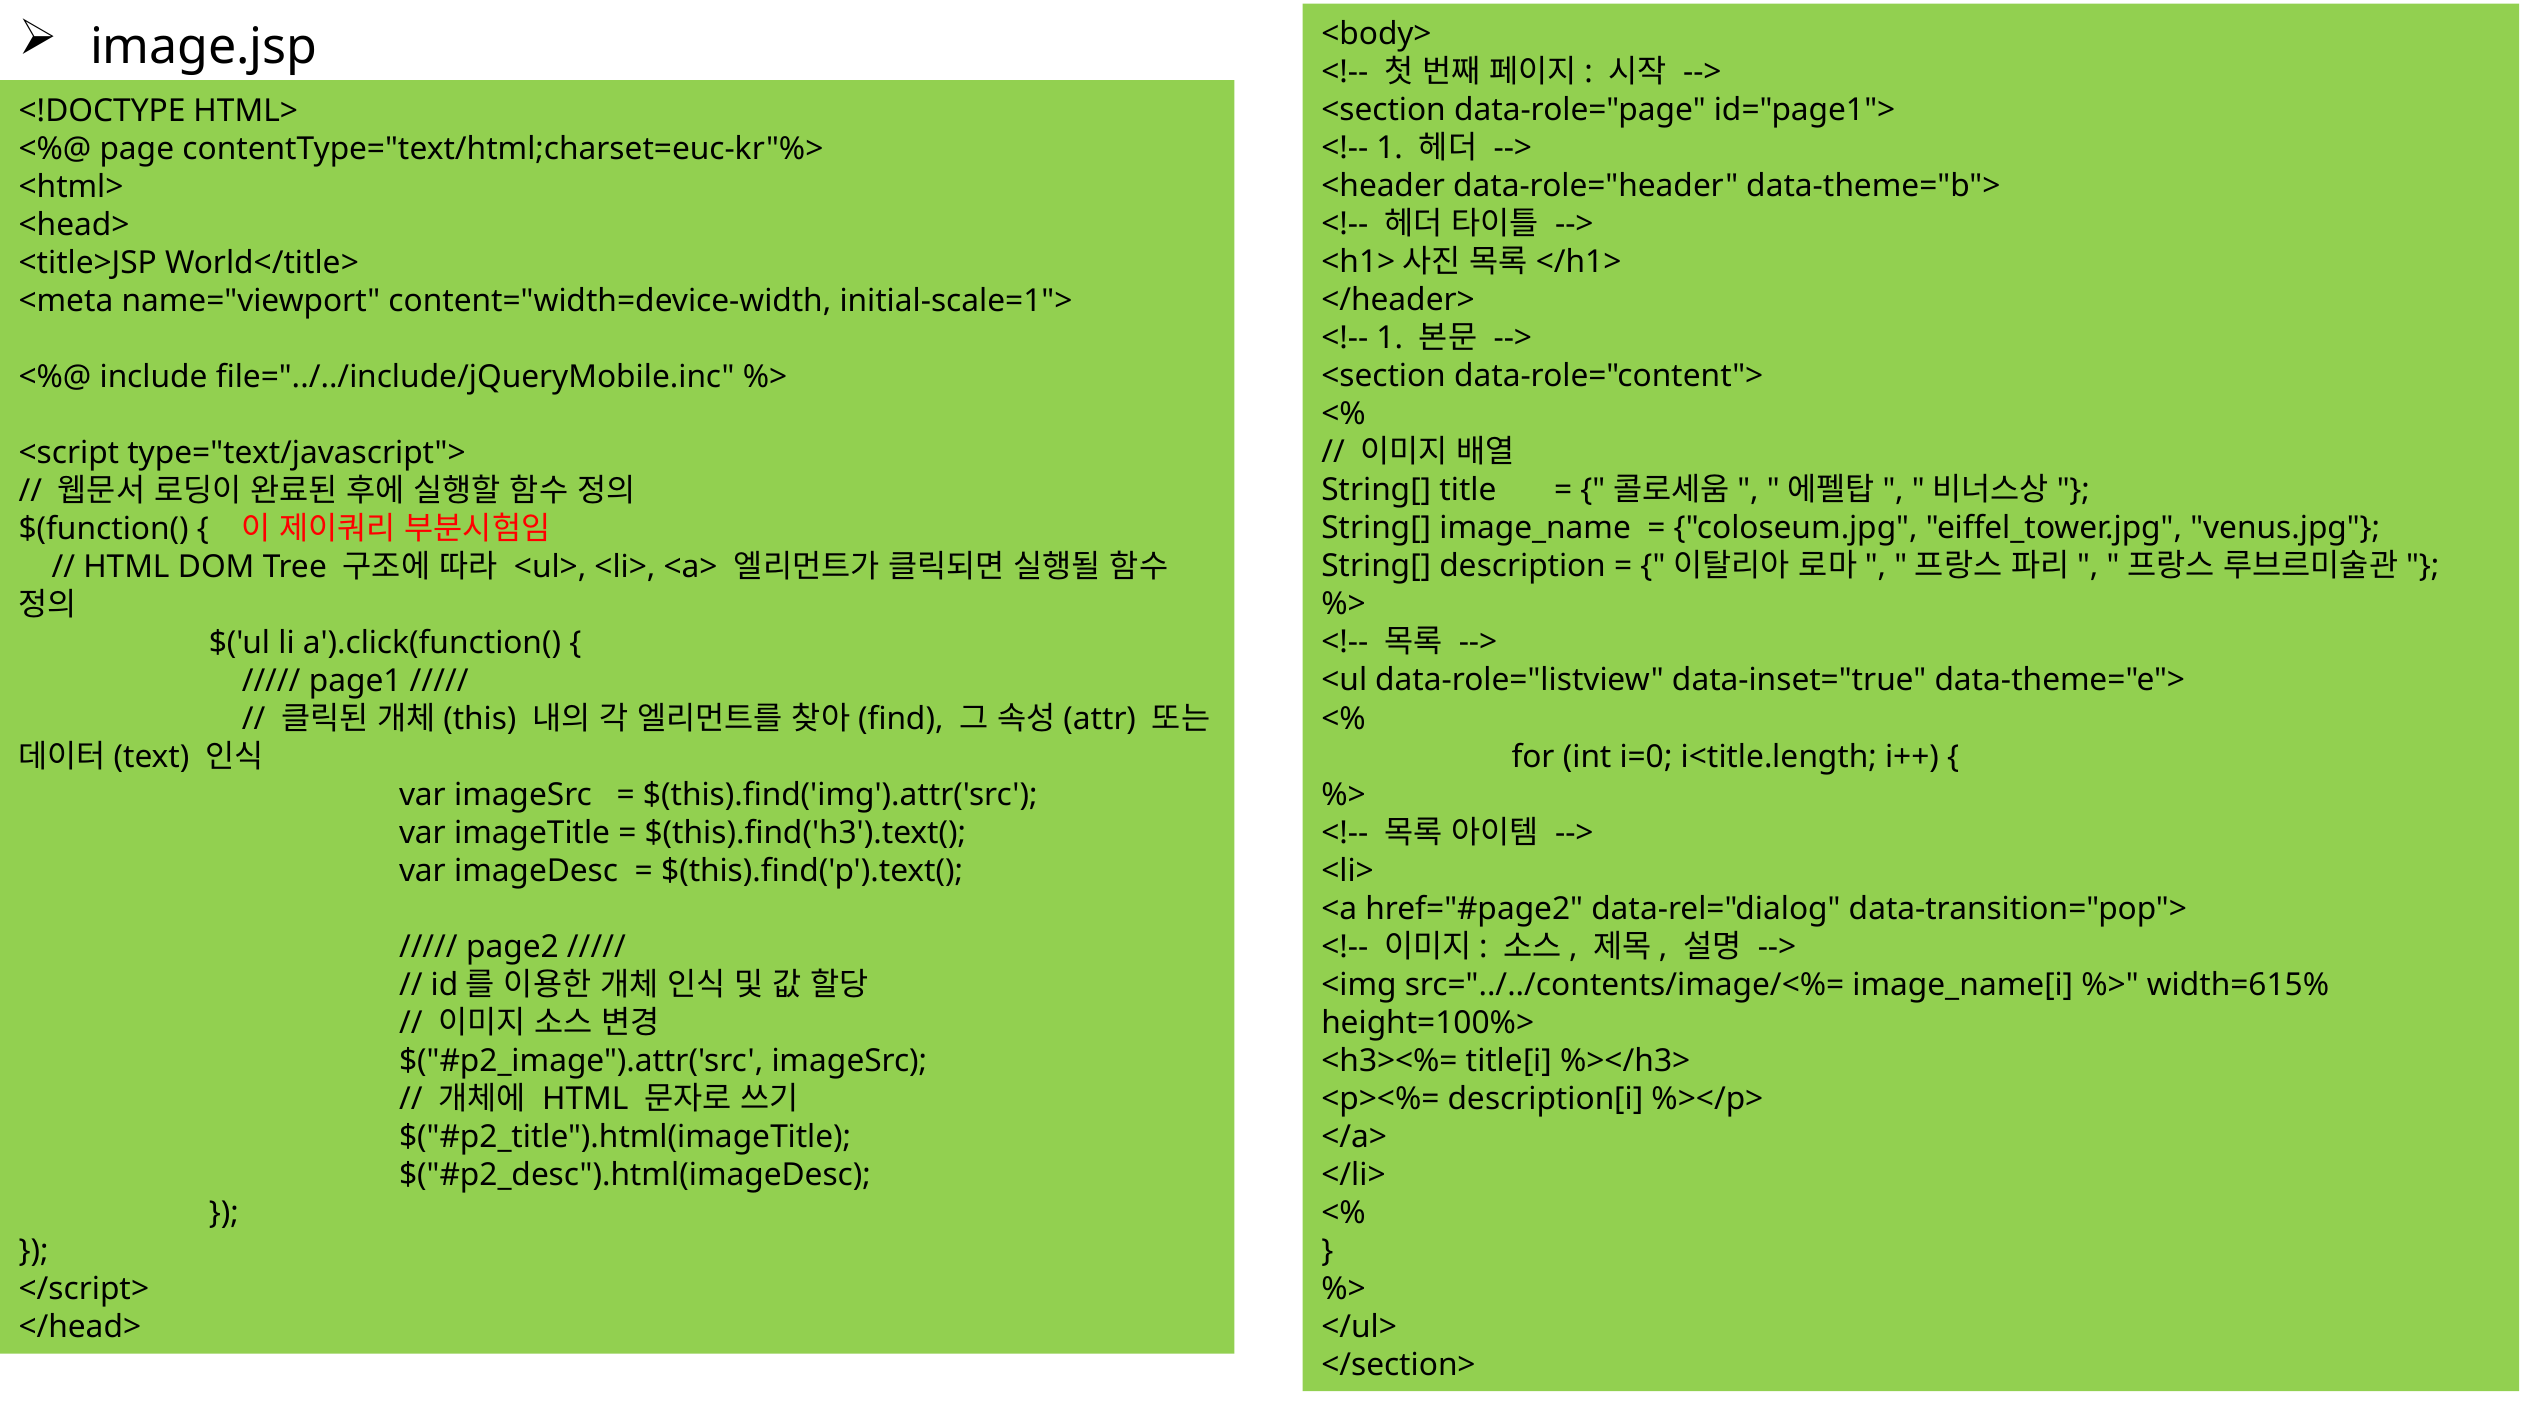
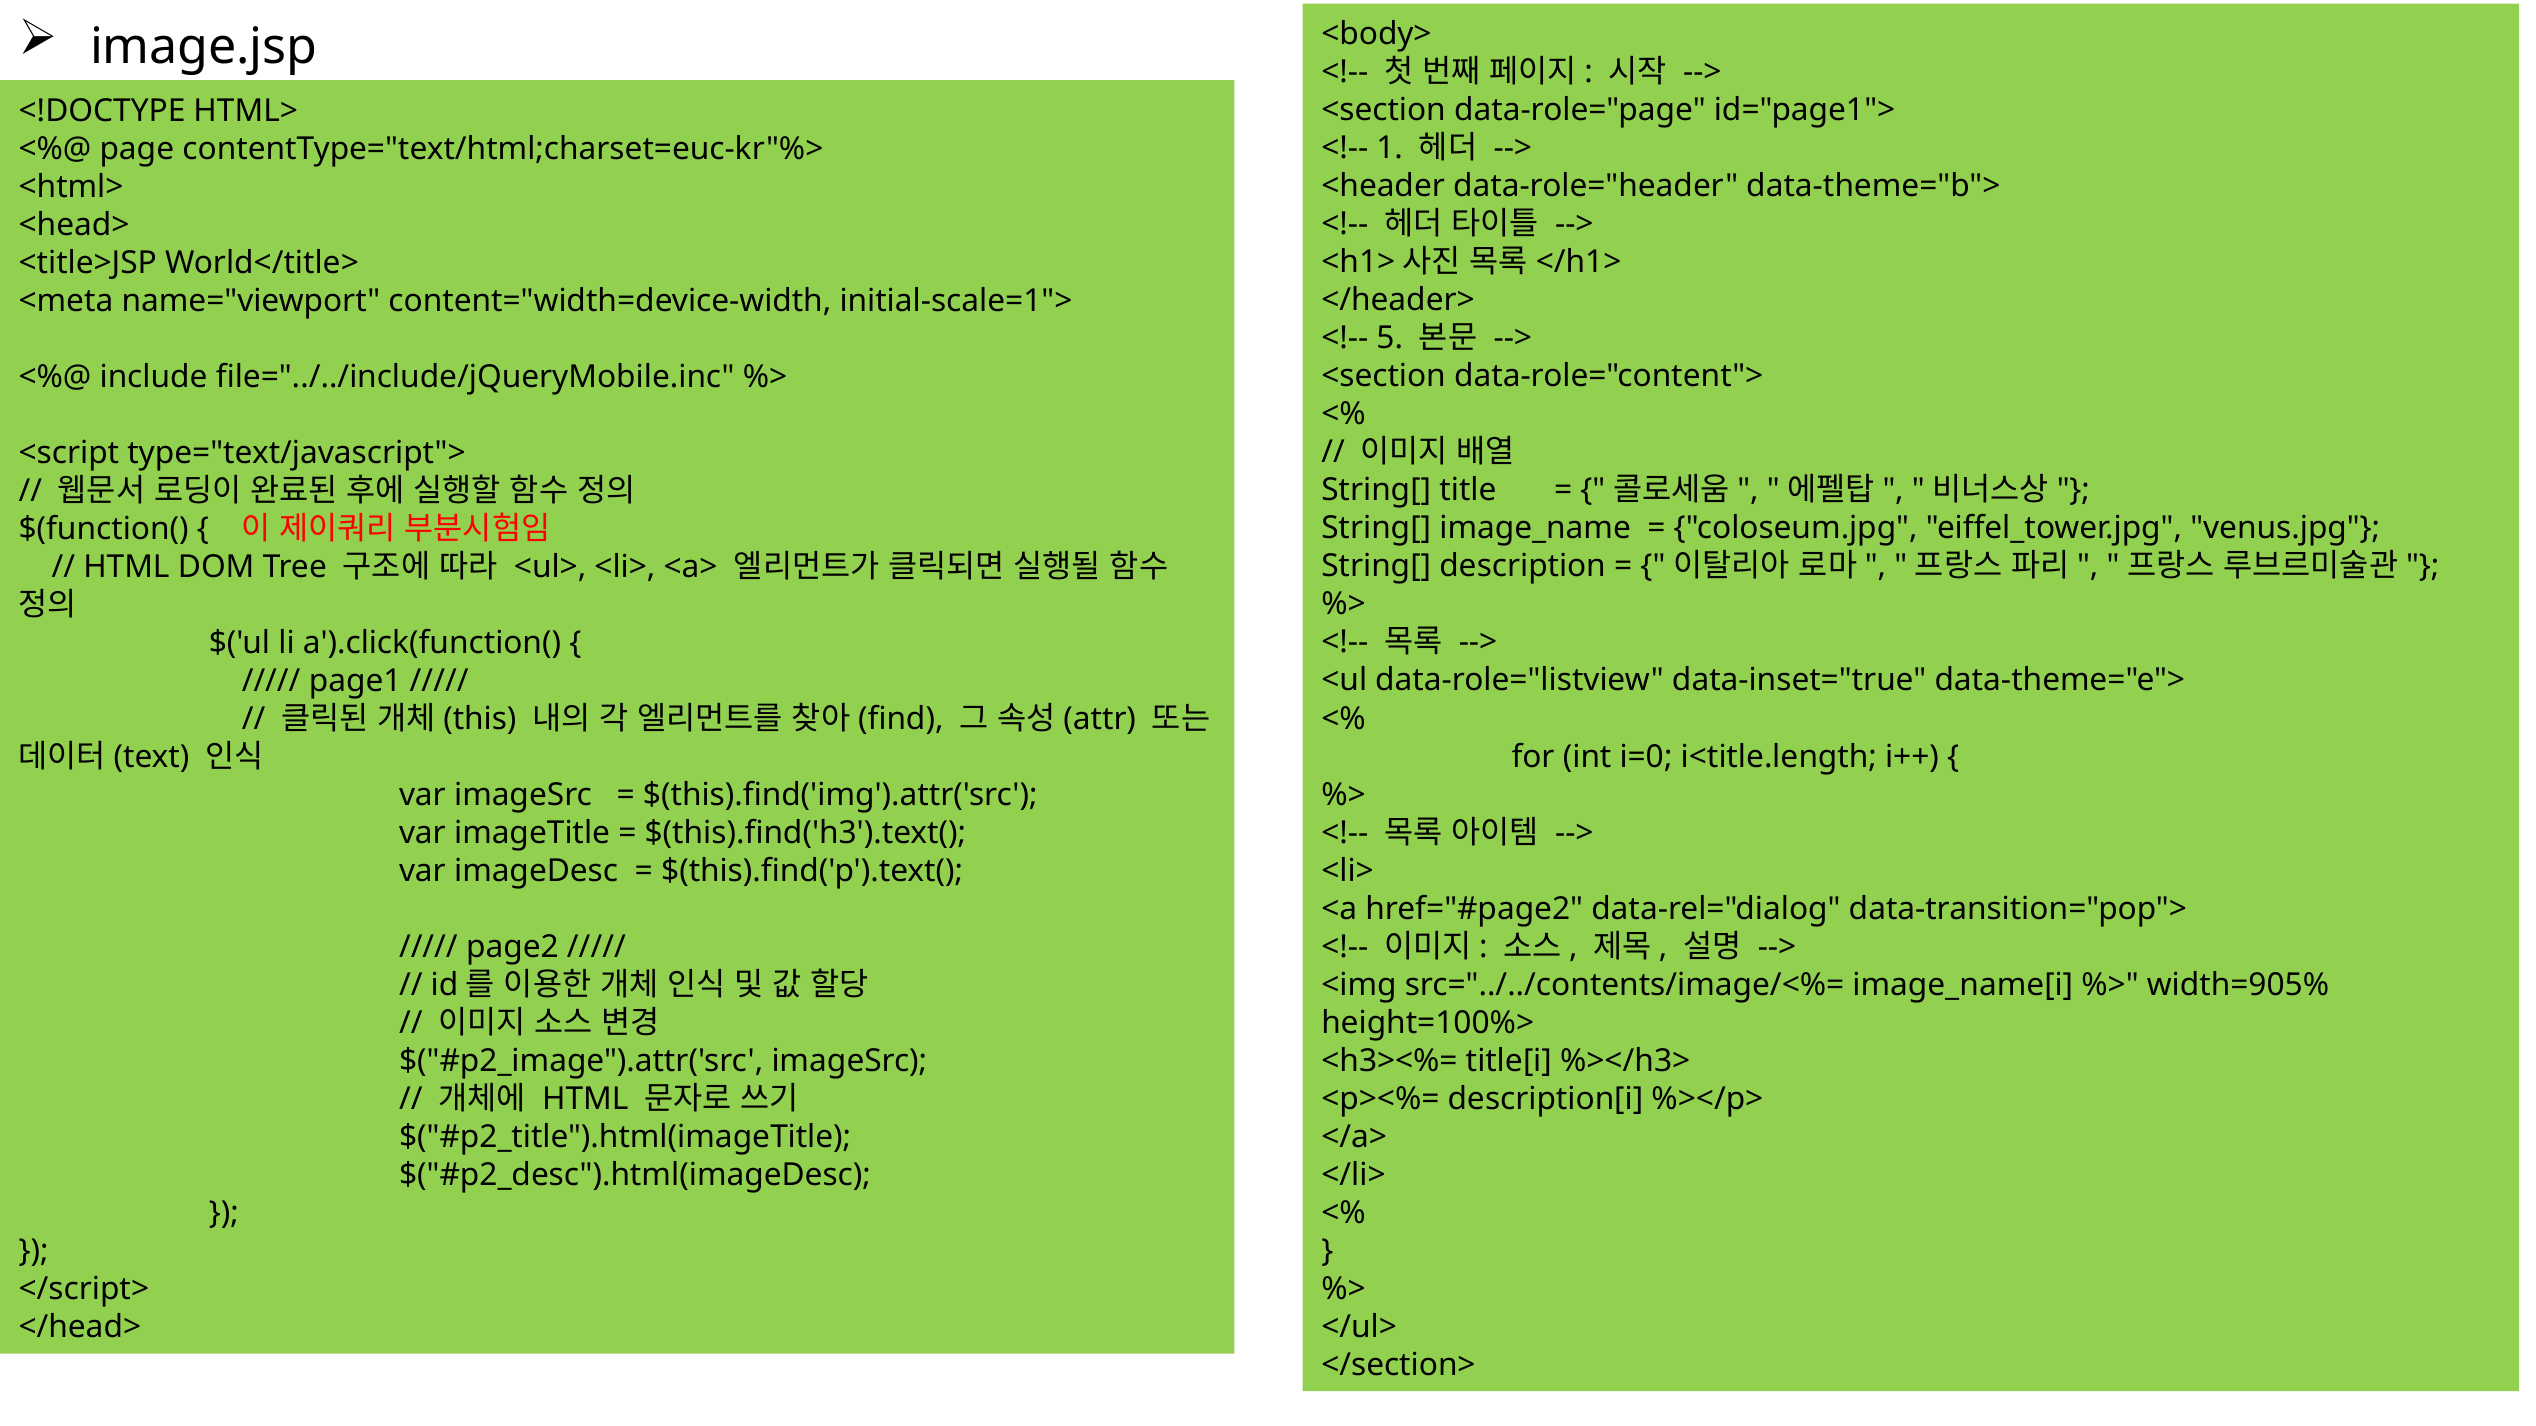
1 at (1390, 338): 1 -> 5
width=615%: width=615% -> width=905%
